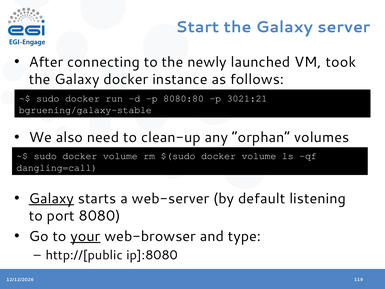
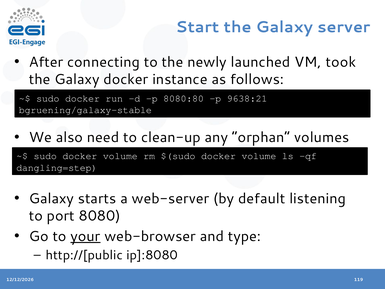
3021:21: 3021:21 -> 9638:21
dangling=call: dangling=call -> dangling=step
Galaxy at (51, 198) underline: present -> none
